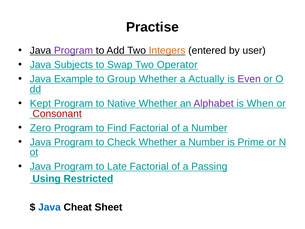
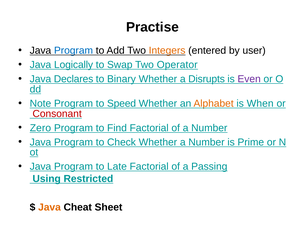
Program at (74, 51) colour: purple -> blue
Subjects: Subjects -> Logically
Example: Example -> Declares
Group: Group -> Binary
Actually: Actually -> Disrupts
Kept: Kept -> Note
Native: Native -> Speed
Alphabet colour: purple -> orange
Java at (49, 207) colour: blue -> orange
